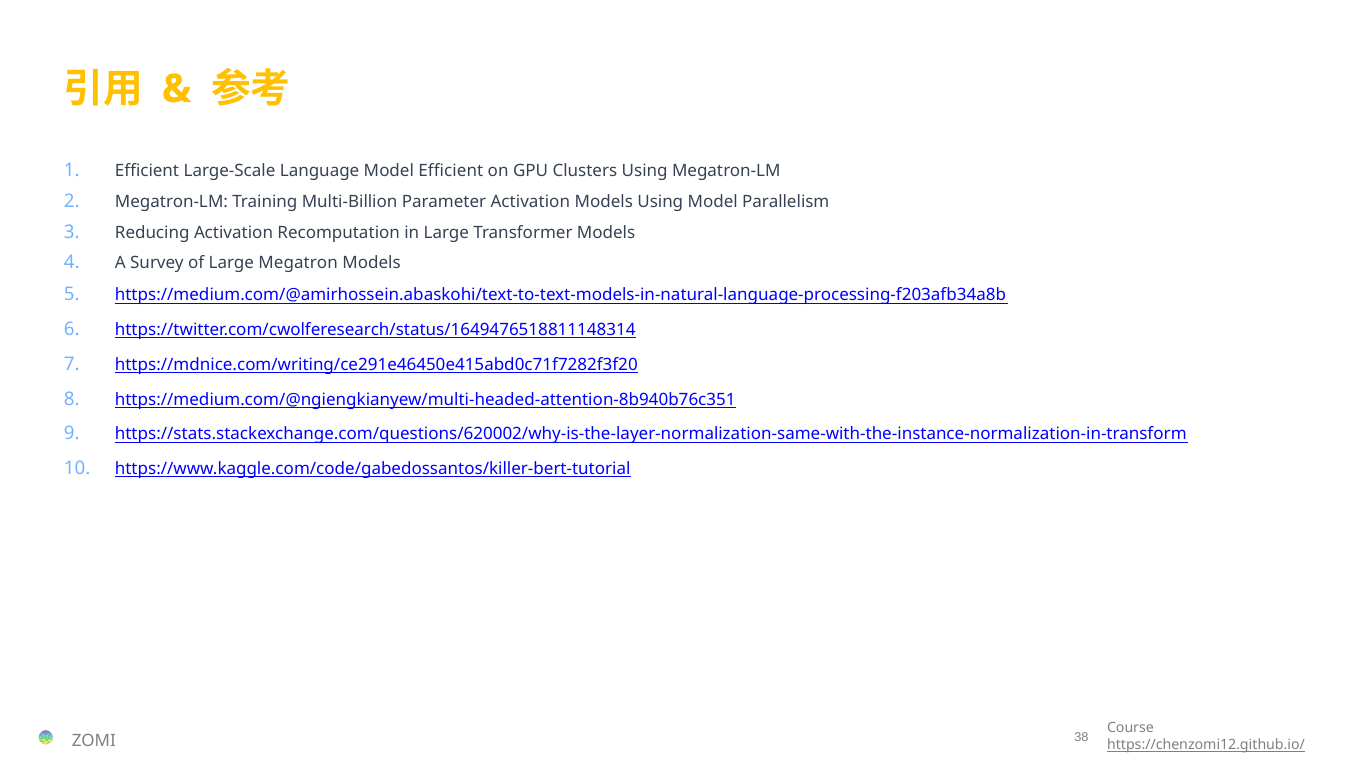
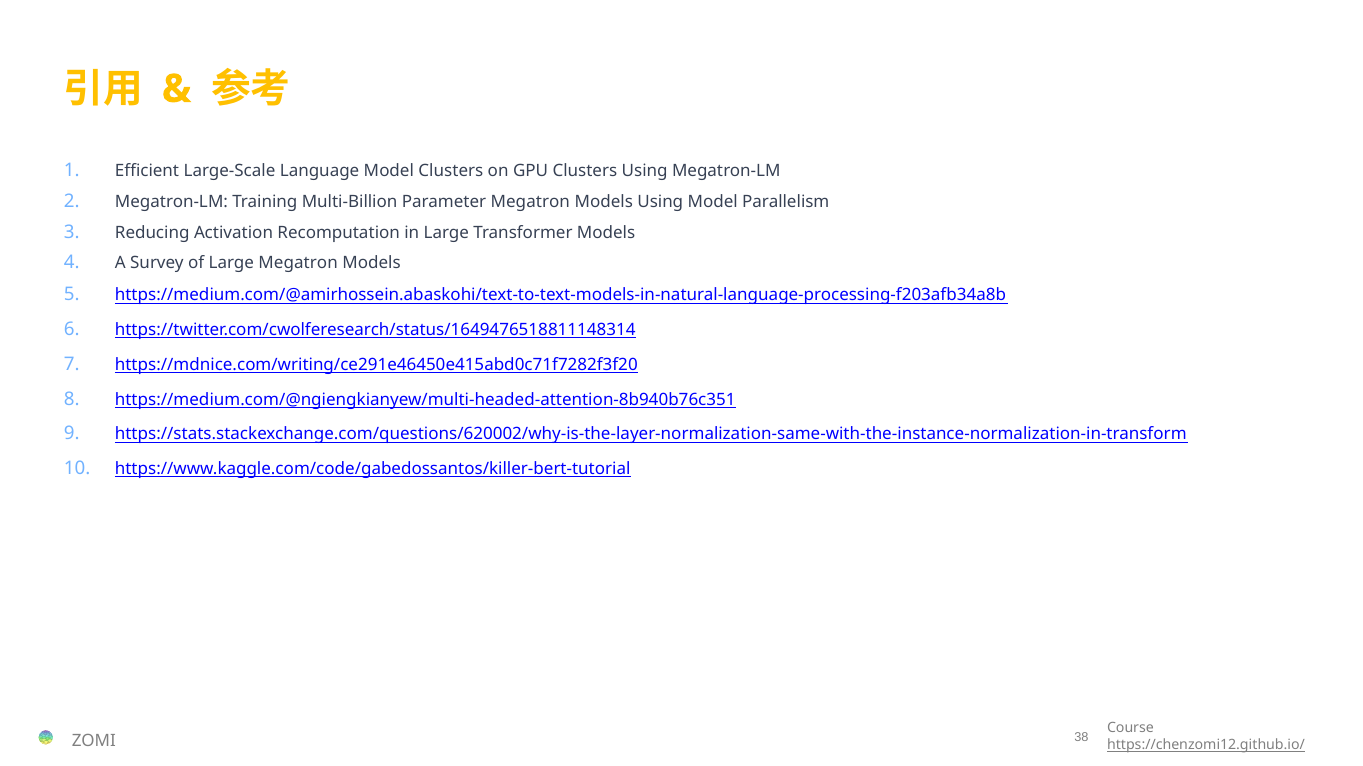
Model Efficient: Efficient -> Clusters
Parameter Activation: Activation -> Megatron
